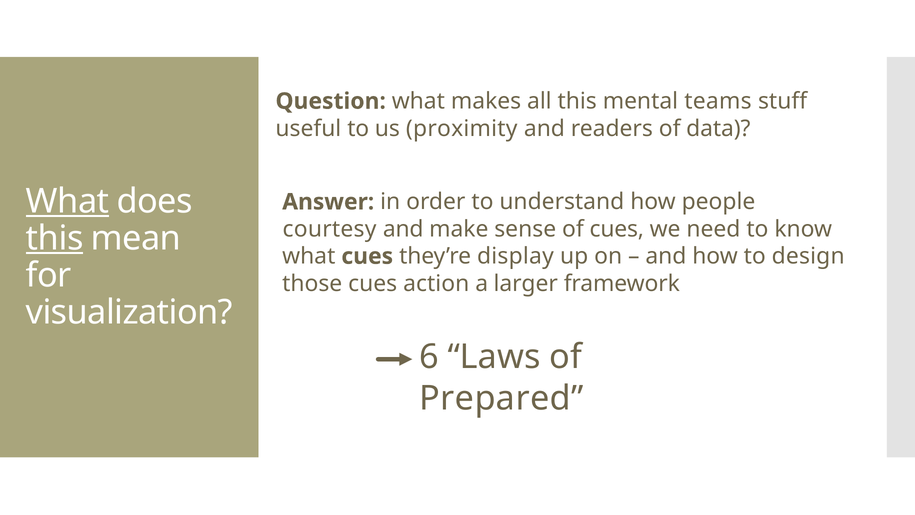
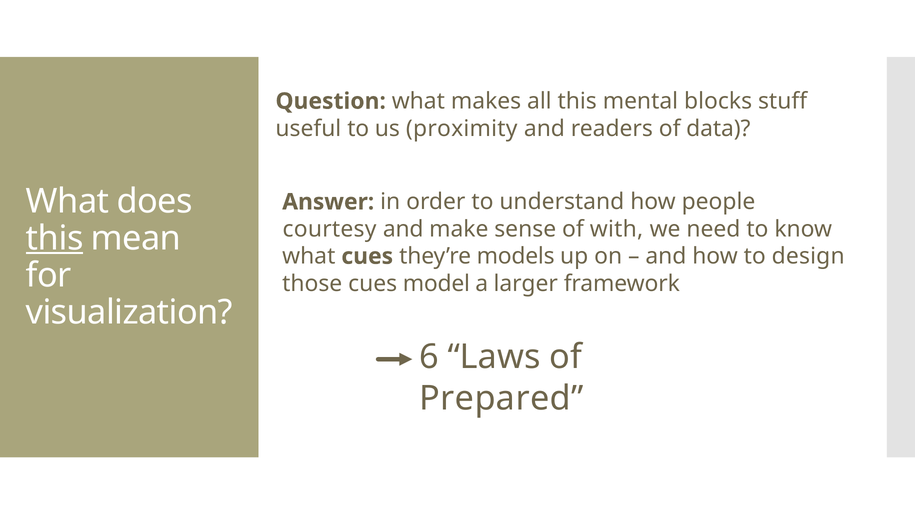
teams: teams -> blocks
What at (67, 201) underline: present -> none
of cues: cues -> with
display: display -> models
action: action -> model
